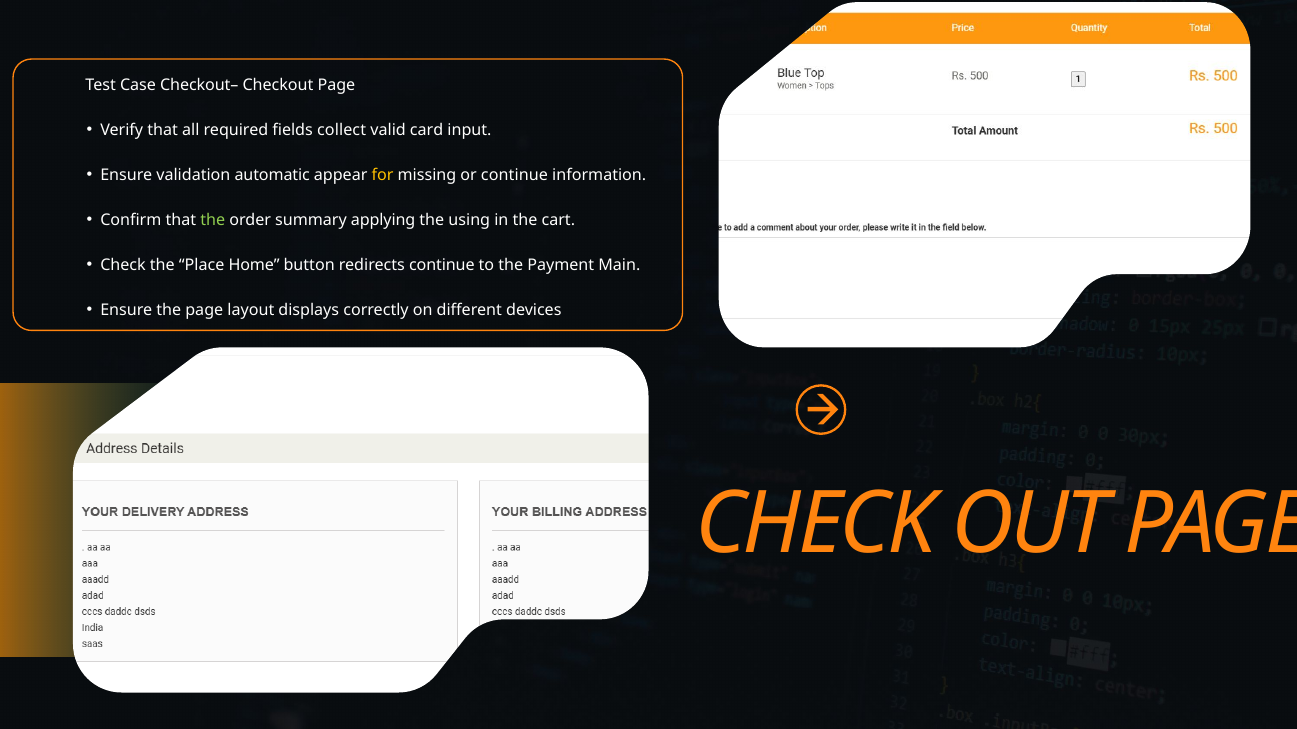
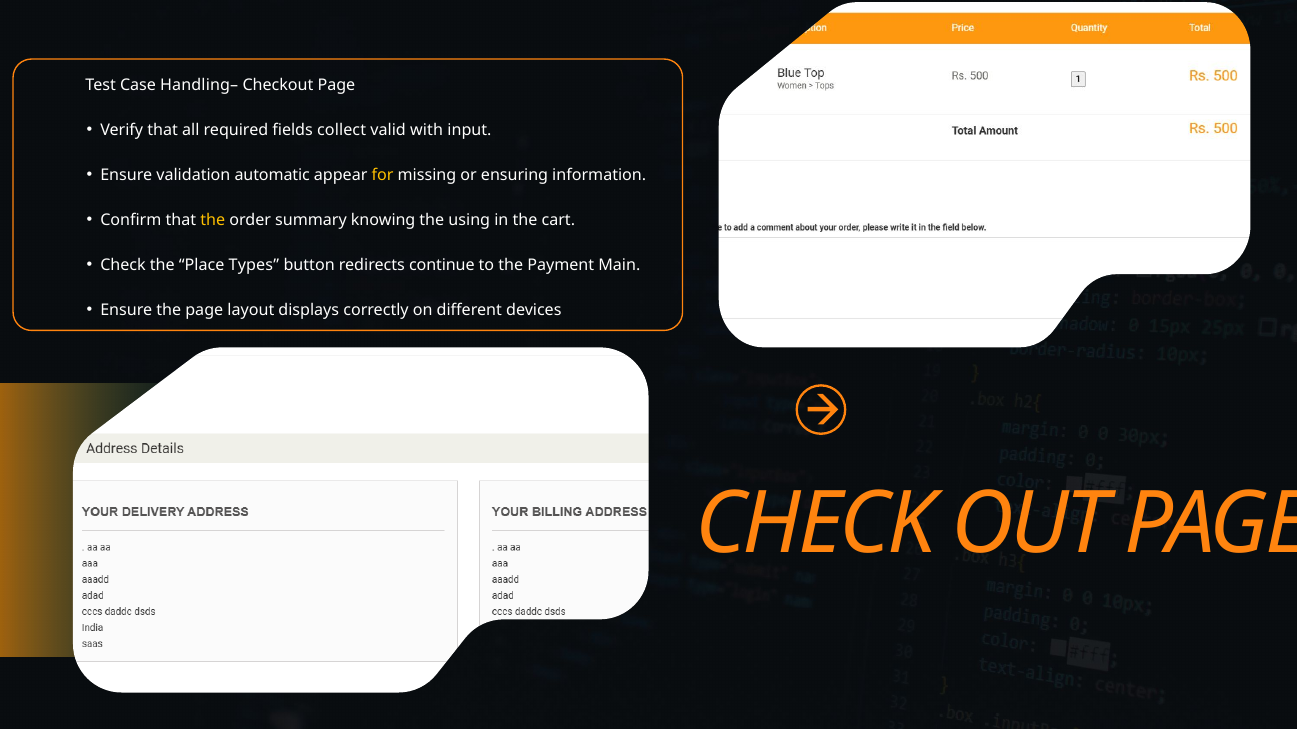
Checkout–: Checkout– -> Handling–
card: card -> with
or continue: continue -> ensuring
the at (213, 220) colour: light green -> yellow
applying: applying -> knowing
Home: Home -> Types
